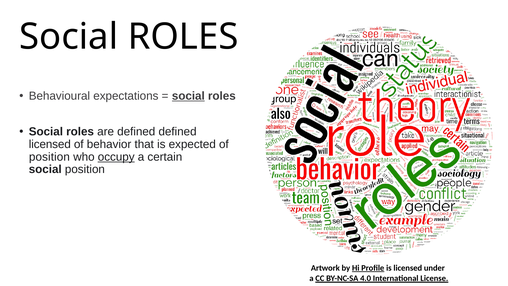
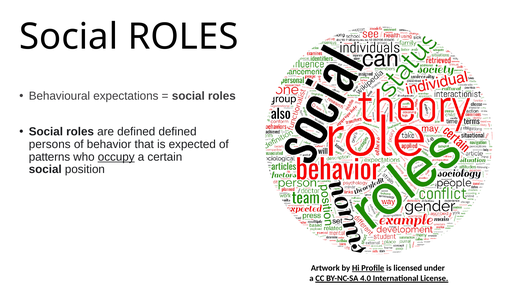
social at (188, 96) underline: present -> none
licensed at (50, 144): licensed -> persons
position at (49, 157): position -> patterns
